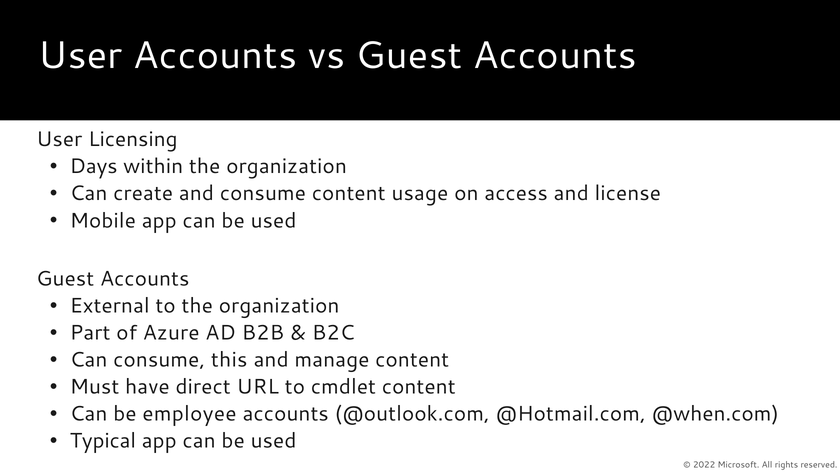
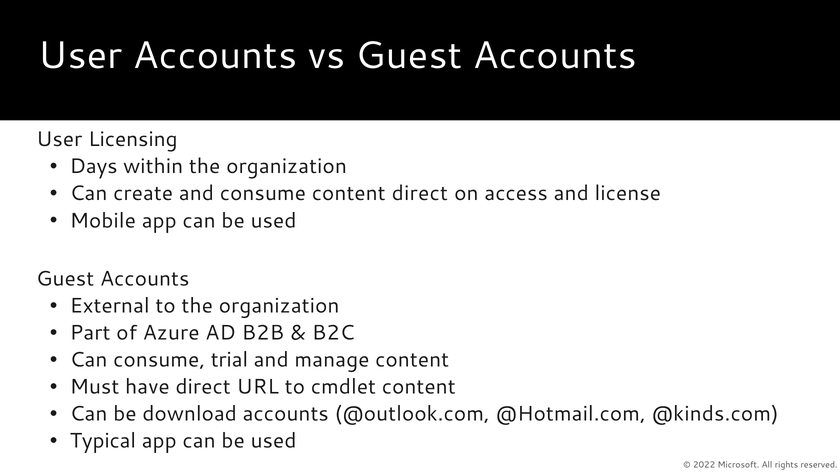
content usage: usage -> direct
this: this -> trial
employee: employee -> download
@when.com: @when.com -> @kinds.com
